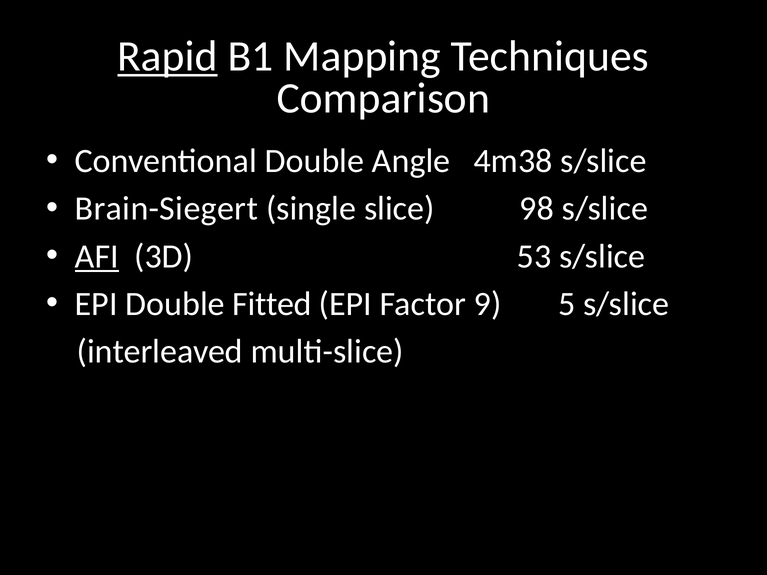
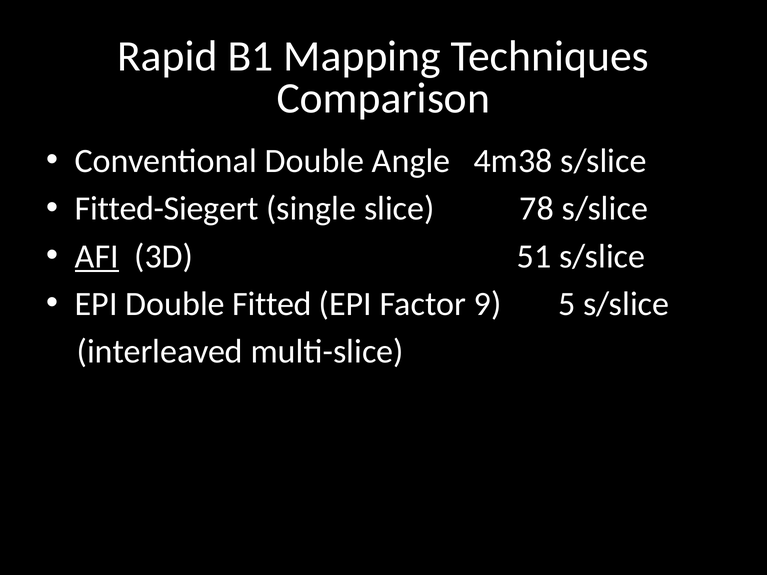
Rapid underline: present -> none
Brain-Siegert: Brain-Siegert -> Fitted-Siegert
98: 98 -> 78
53: 53 -> 51
